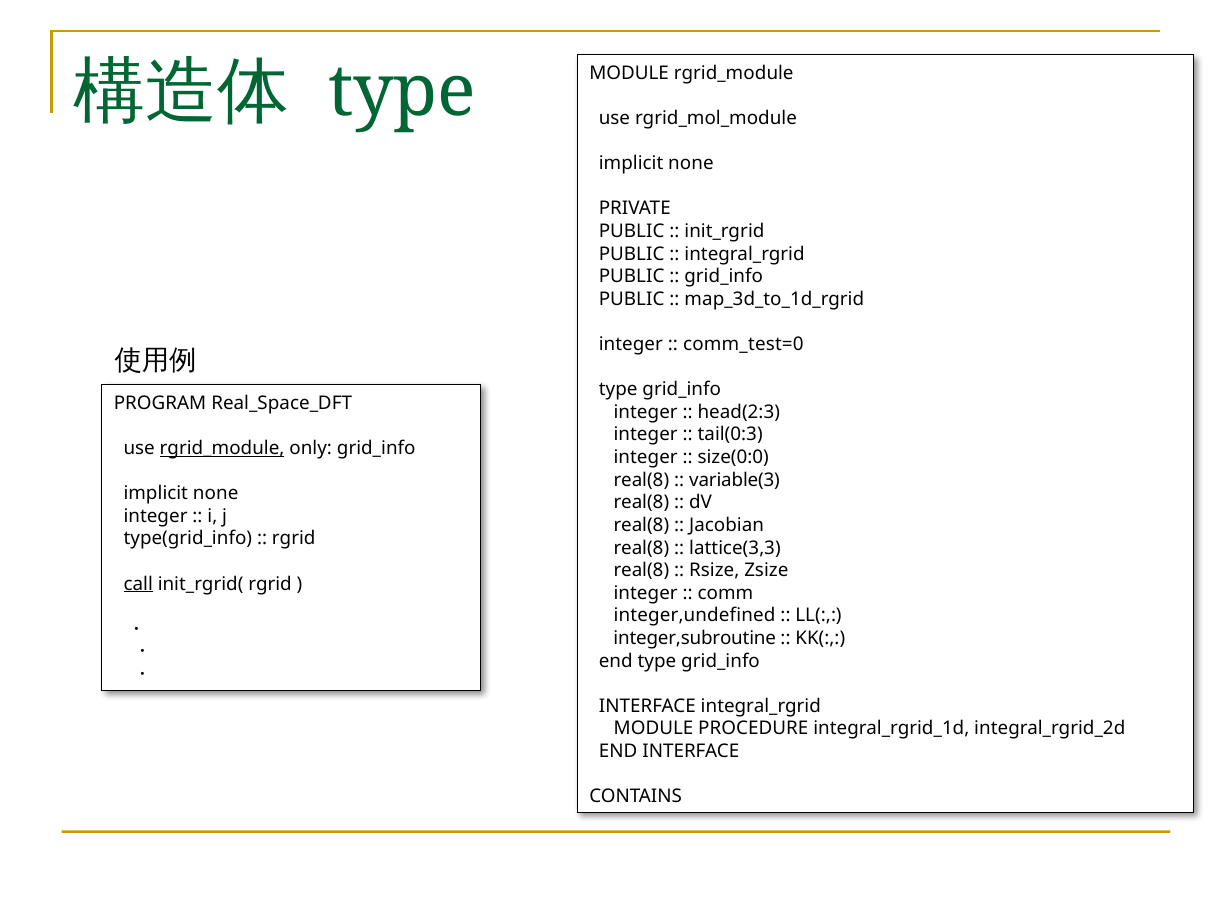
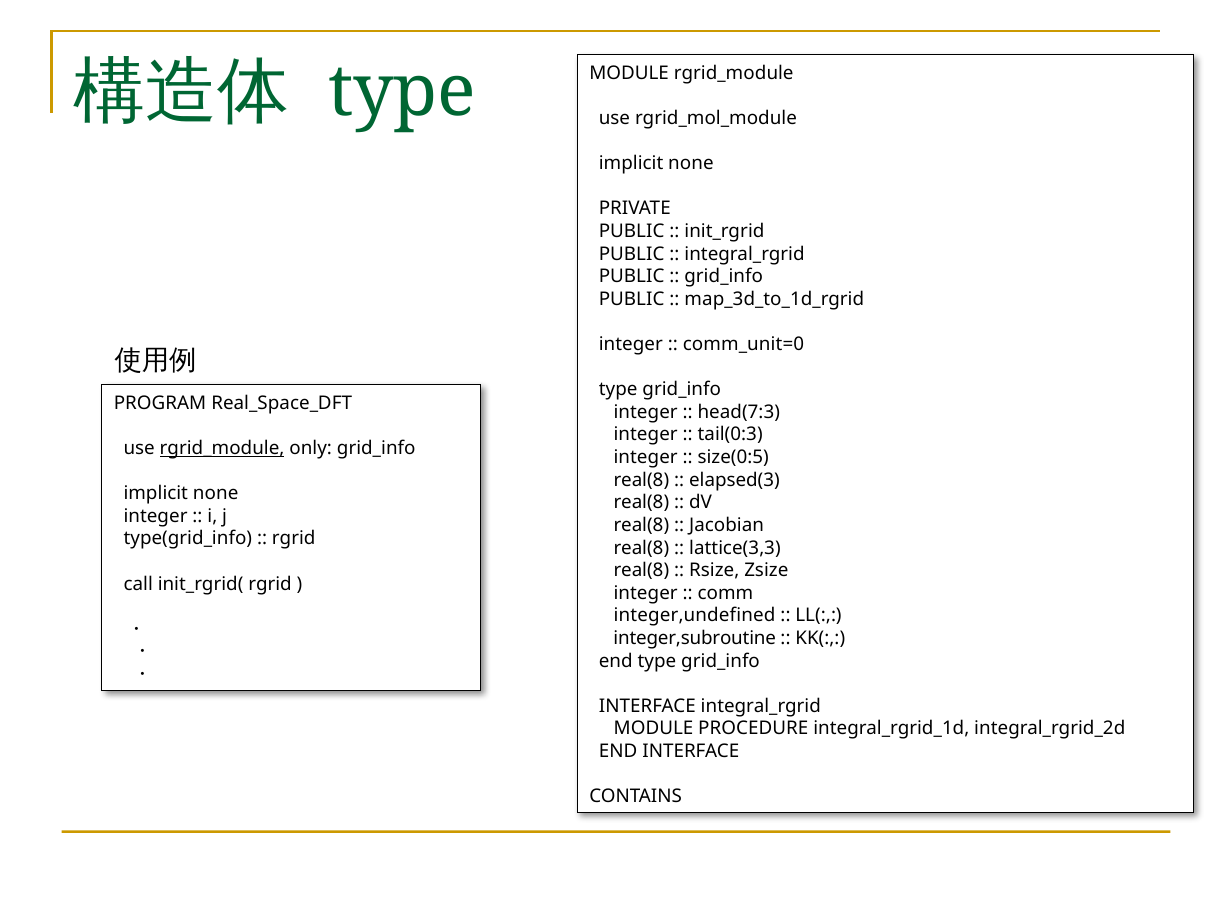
comm_test=0: comm_test=0 -> comm_unit=0
head(2:3: head(2:3 -> head(7:3
size(0:0: size(0:0 -> size(0:5
variable(3: variable(3 -> elapsed(3
call underline: present -> none
